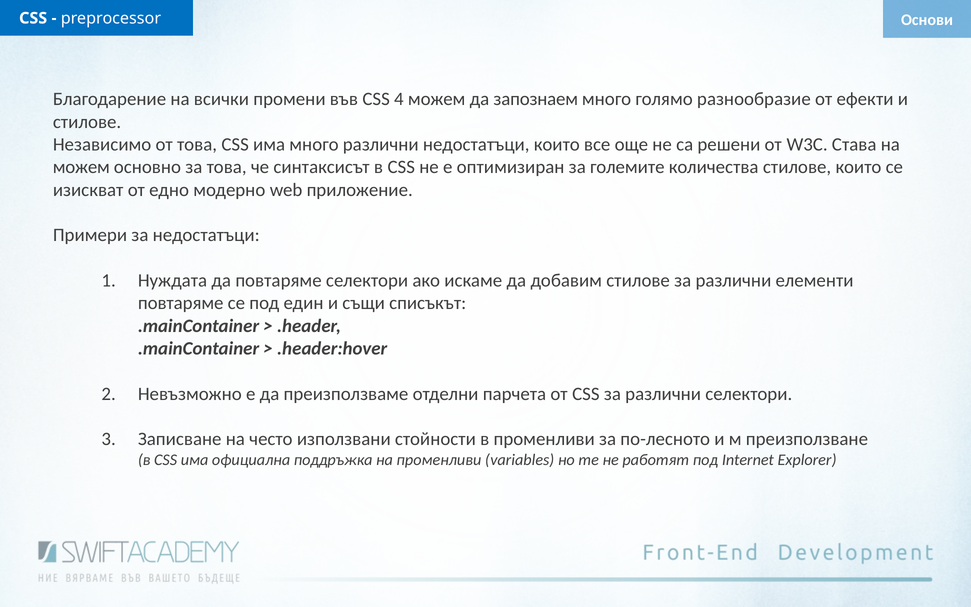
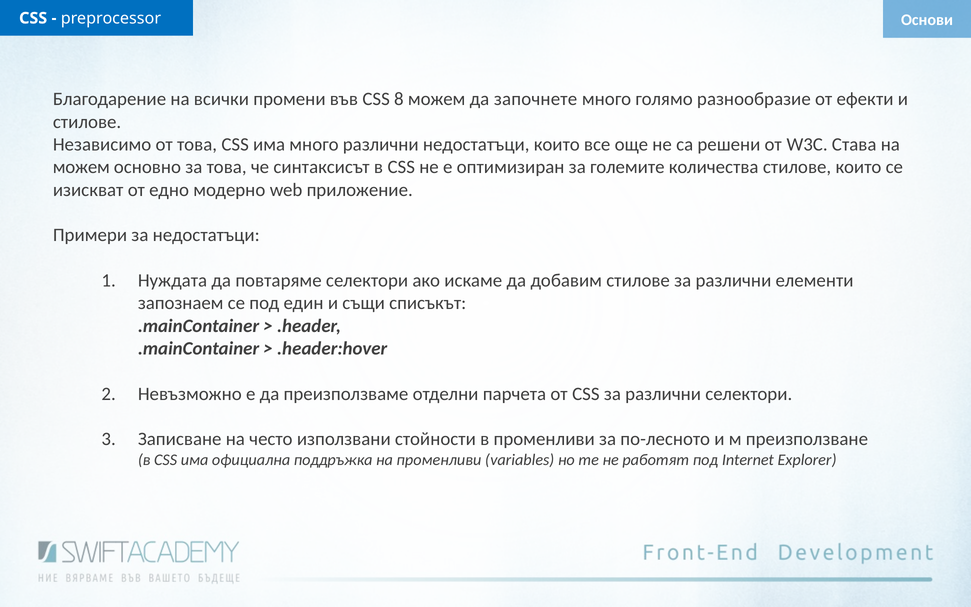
4: 4 -> 8
запознаем: запознаем -> започнете
повтаряме at (181, 303): повтаряме -> запознаем
